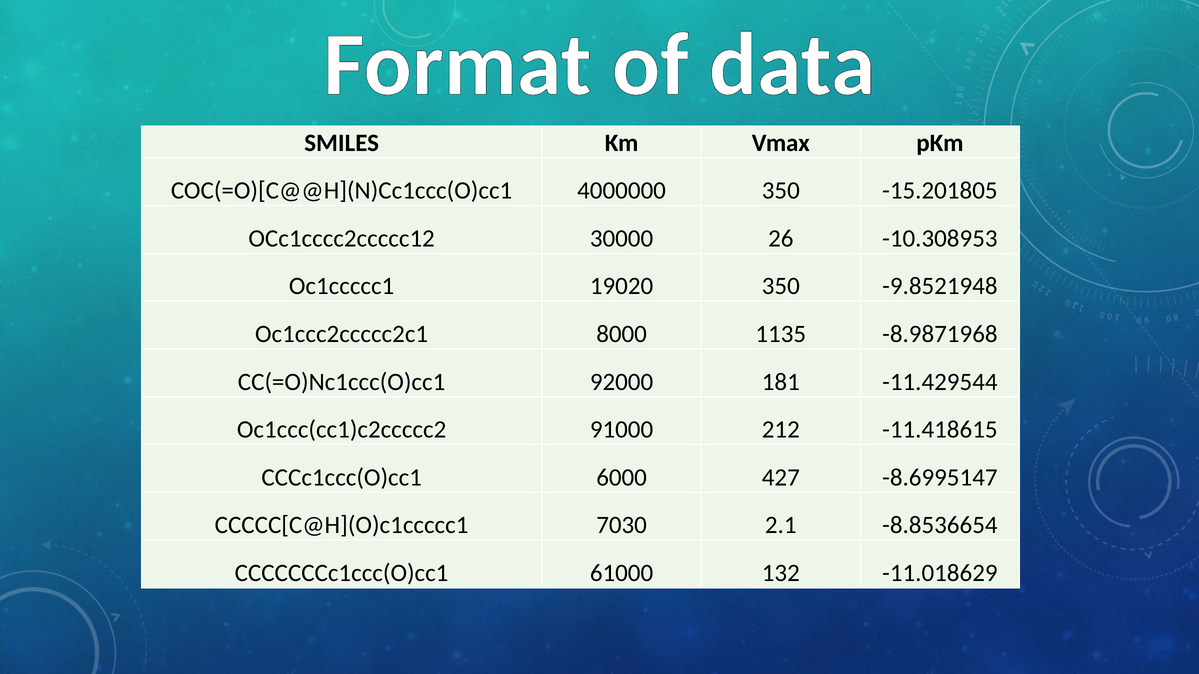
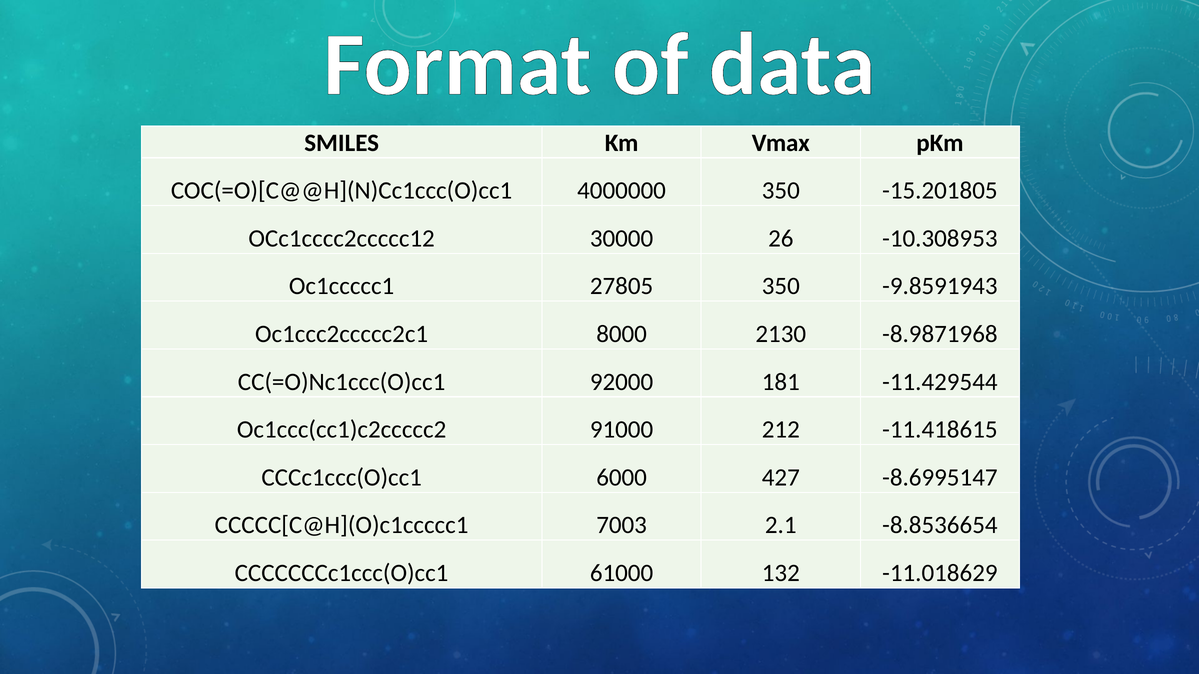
19020: 19020 -> 27805
-9.8521948: -9.8521948 -> -9.8591943
1135: 1135 -> 2130
7030: 7030 -> 7003
